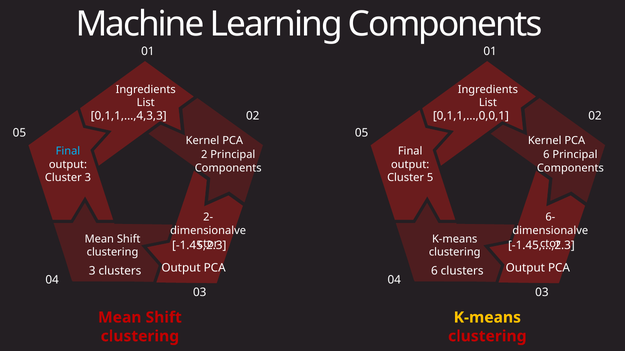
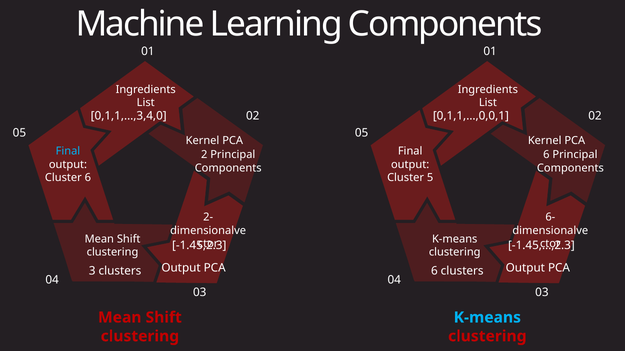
0,1,1,…,4,3,3: 0,1,1,…,4,3,3 -> 0,1,1,…,3,4,0
Cluster 3: 3 -> 6
K-means at (487, 318) colour: yellow -> light blue
